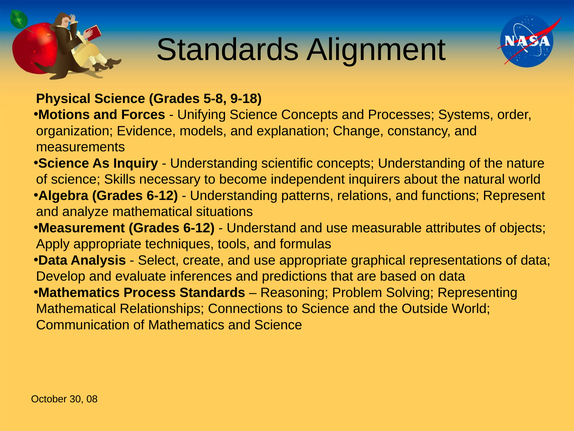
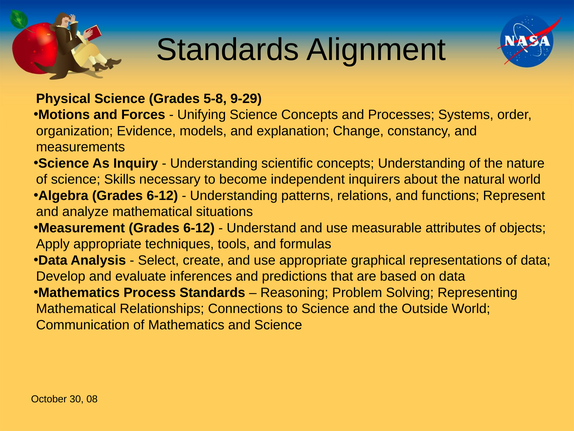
9-18: 9-18 -> 9-29
